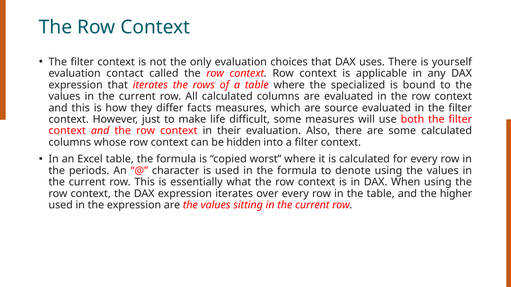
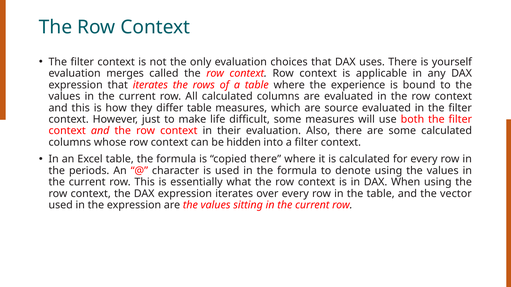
contact: contact -> merges
specialized: specialized -> experience
differ facts: facts -> table
copied worst: worst -> there
higher: higher -> vector
